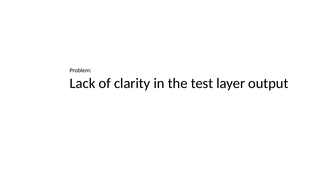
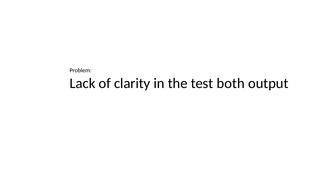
layer: layer -> both
